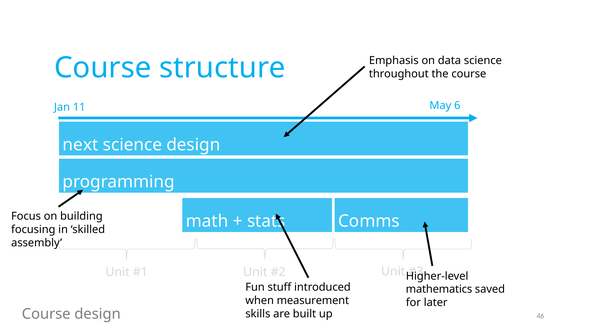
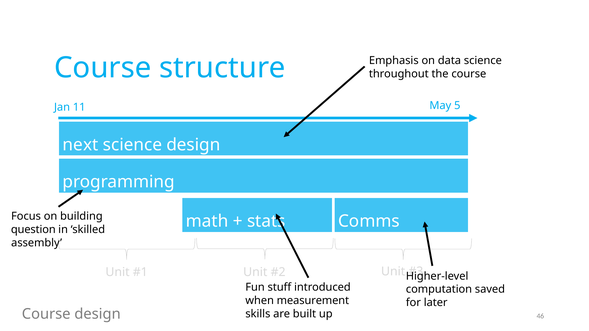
6: 6 -> 5
focusing: focusing -> question
mathematics: mathematics -> computation
